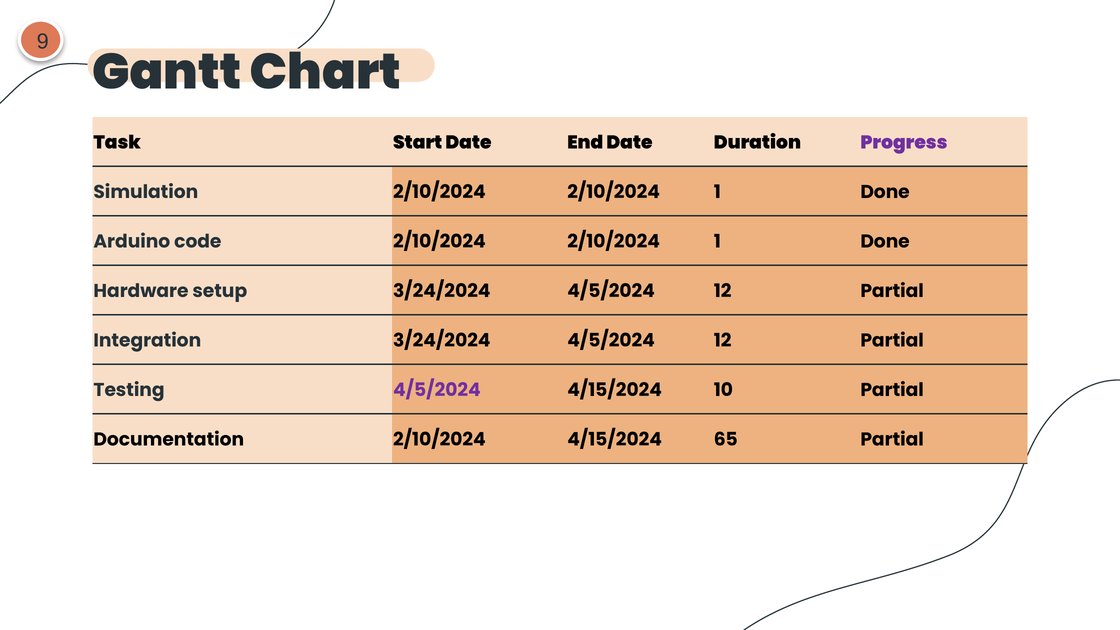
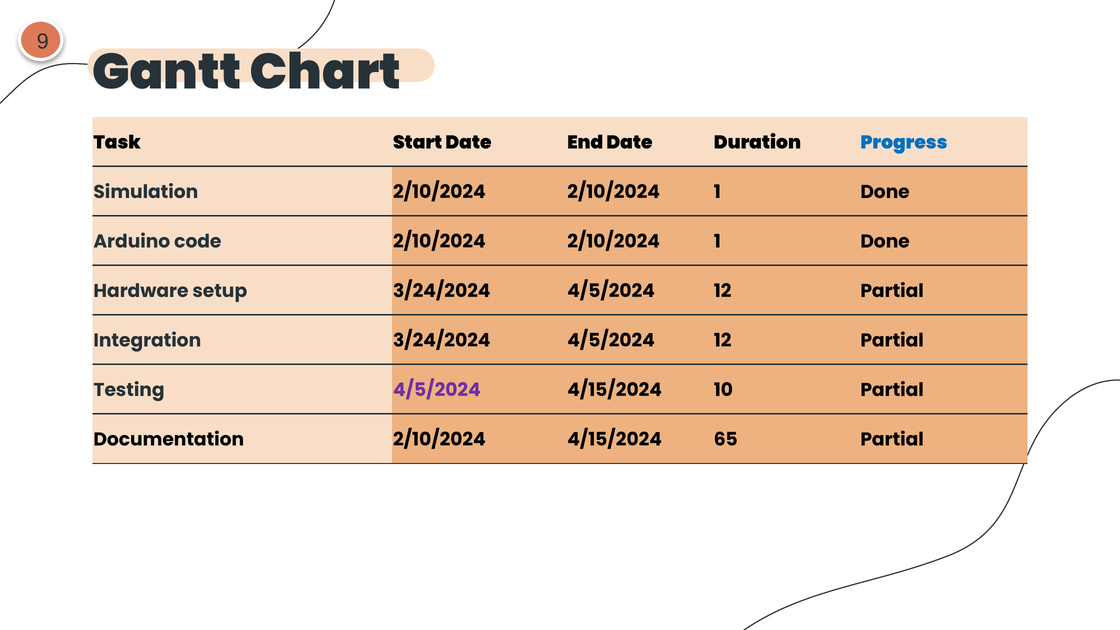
Progress colour: purple -> blue
